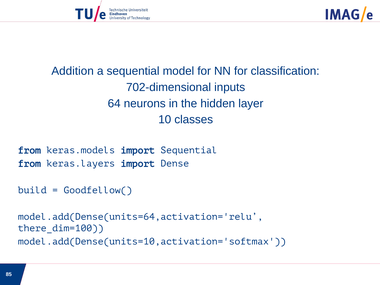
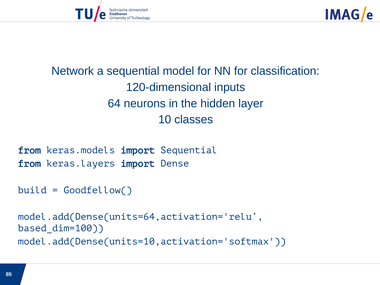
Addition: Addition -> Network
702-dimensional: 702-dimensional -> 120-dimensional
there_dim=100: there_dim=100 -> based_dim=100
